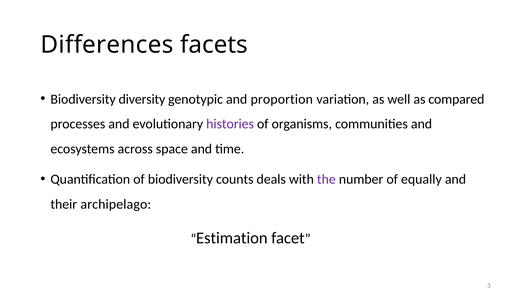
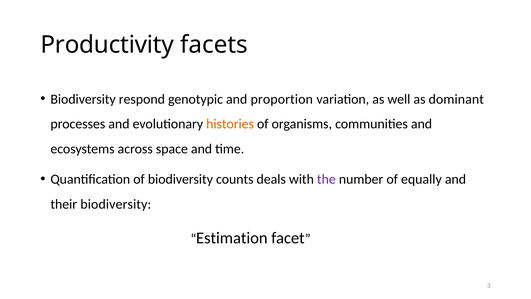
Differences: Differences -> Productivity
diversity: diversity -> respond
compared: compared -> dominant
histories colour: purple -> orange
their archipelago: archipelago -> biodiversity
